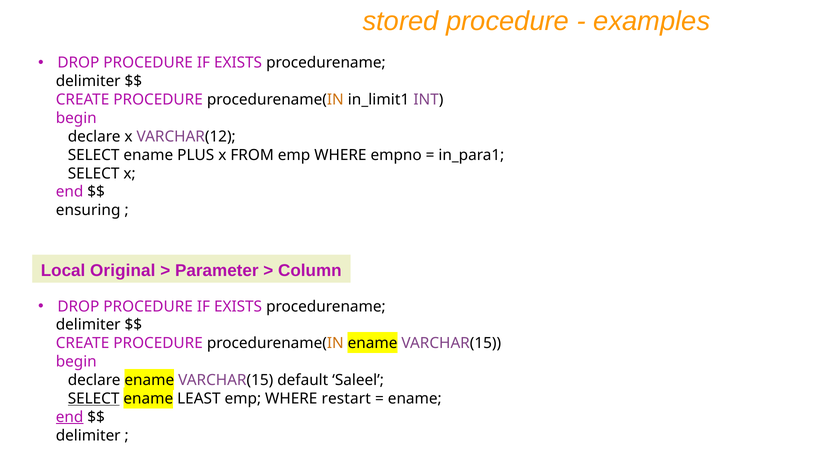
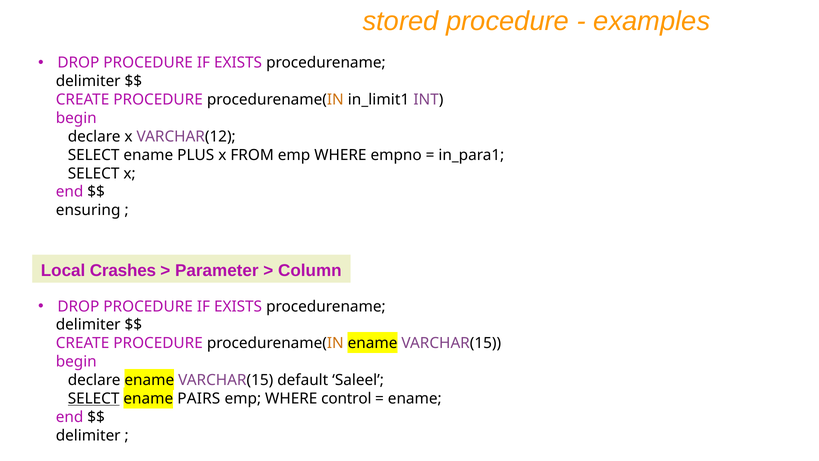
Original: Original -> Crashes
LEAST: LEAST -> PAIRS
restart: restart -> control
end at (70, 417) underline: present -> none
